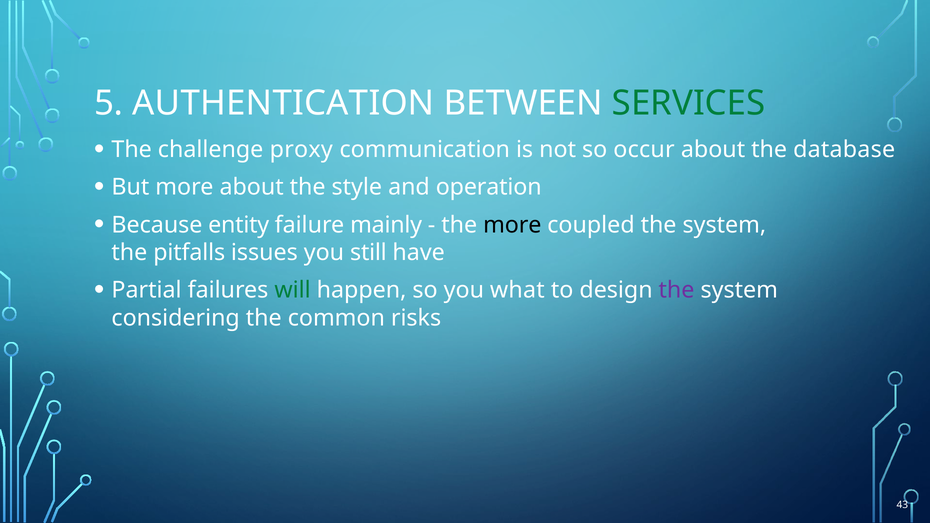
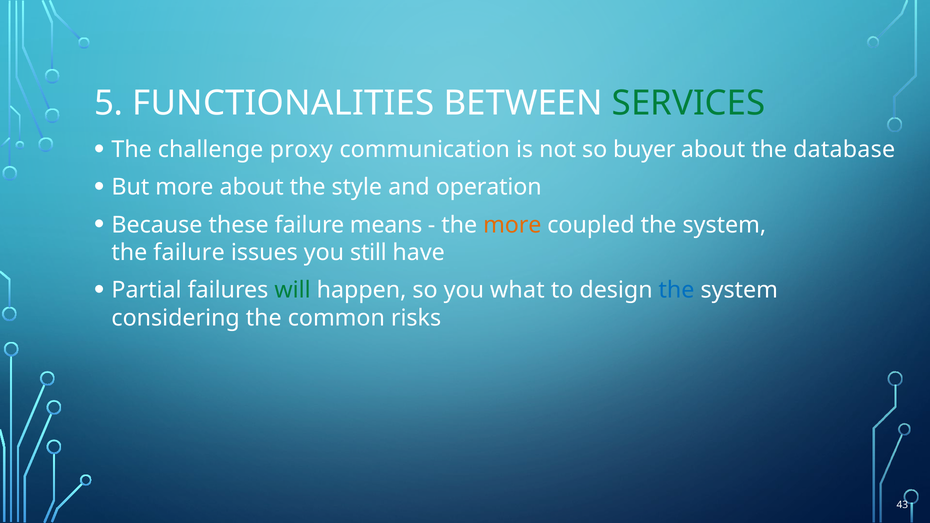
AUTHENTICATION: AUTHENTICATION -> FUNCTIONALITIES
occur: occur -> buyer
entity: entity -> these
mainly: mainly -> means
more at (512, 225) colour: black -> orange
the pitfalls: pitfalls -> failure
the at (677, 290) colour: purple -> blue
